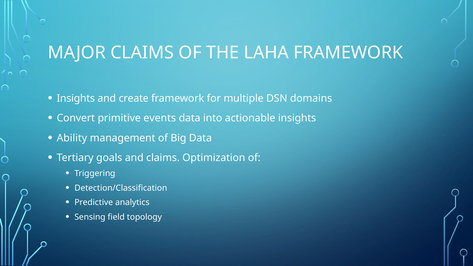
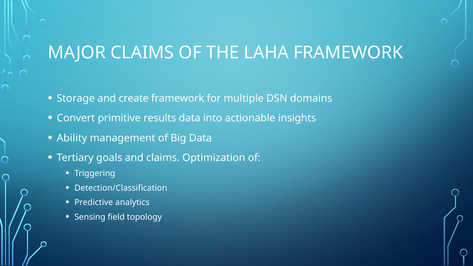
Insights at (76, 98): Insights -> Storage
events: events -> results
